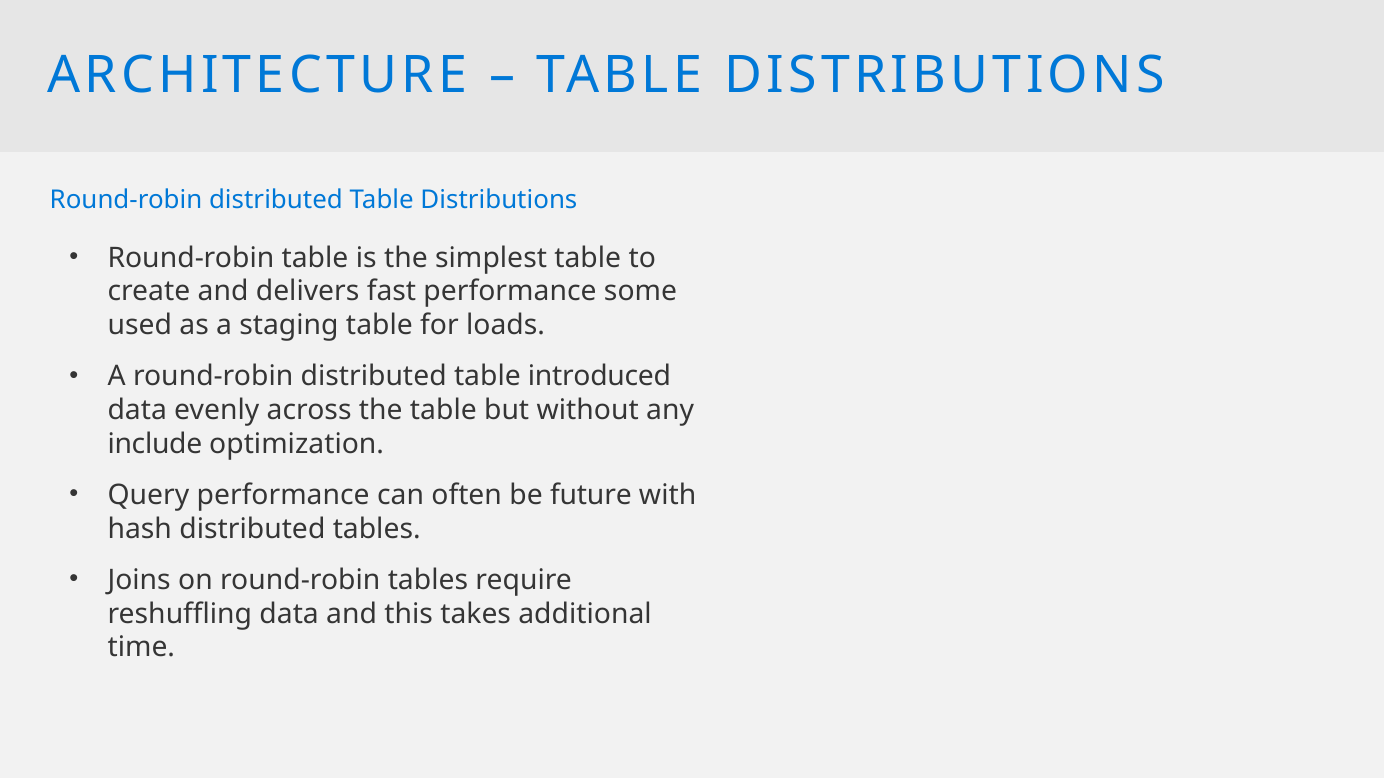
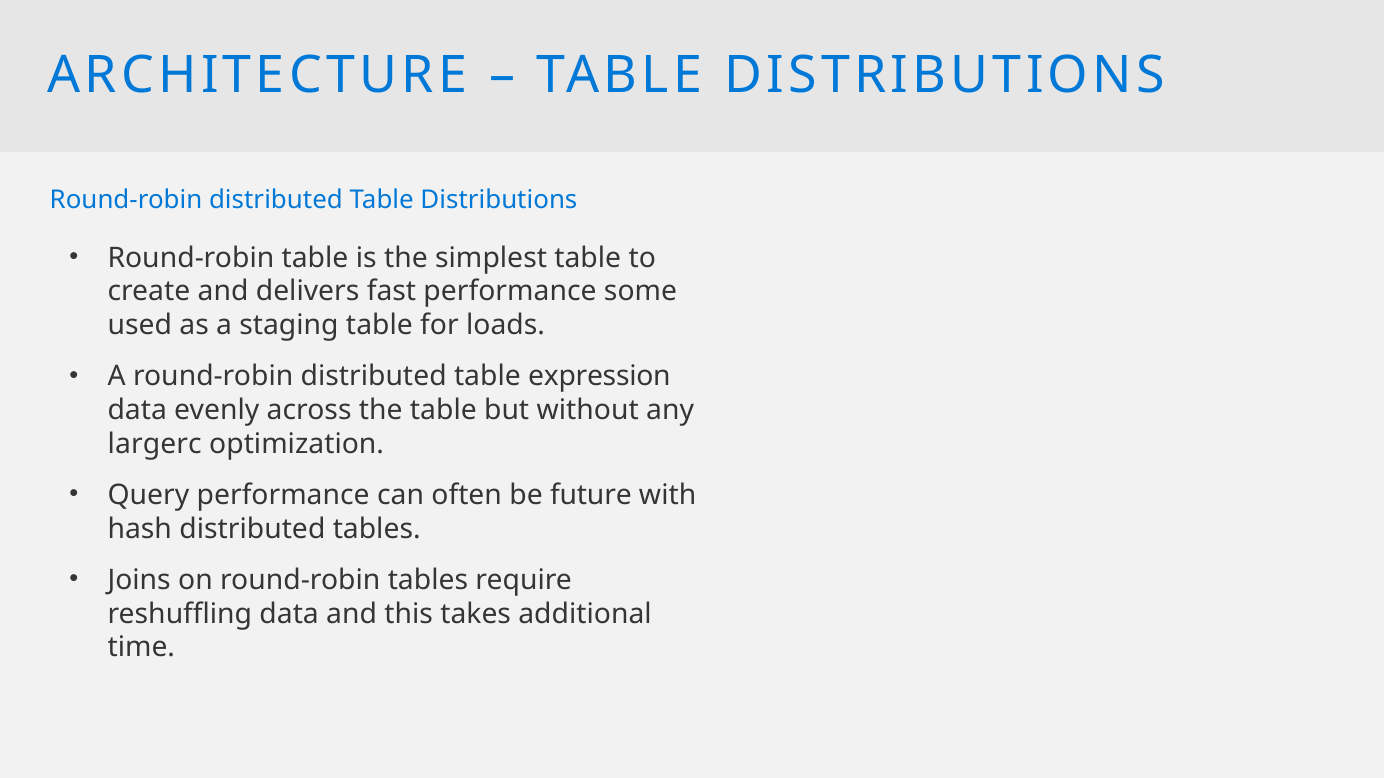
introduced: introduced -> expression
include: include -> largerc
